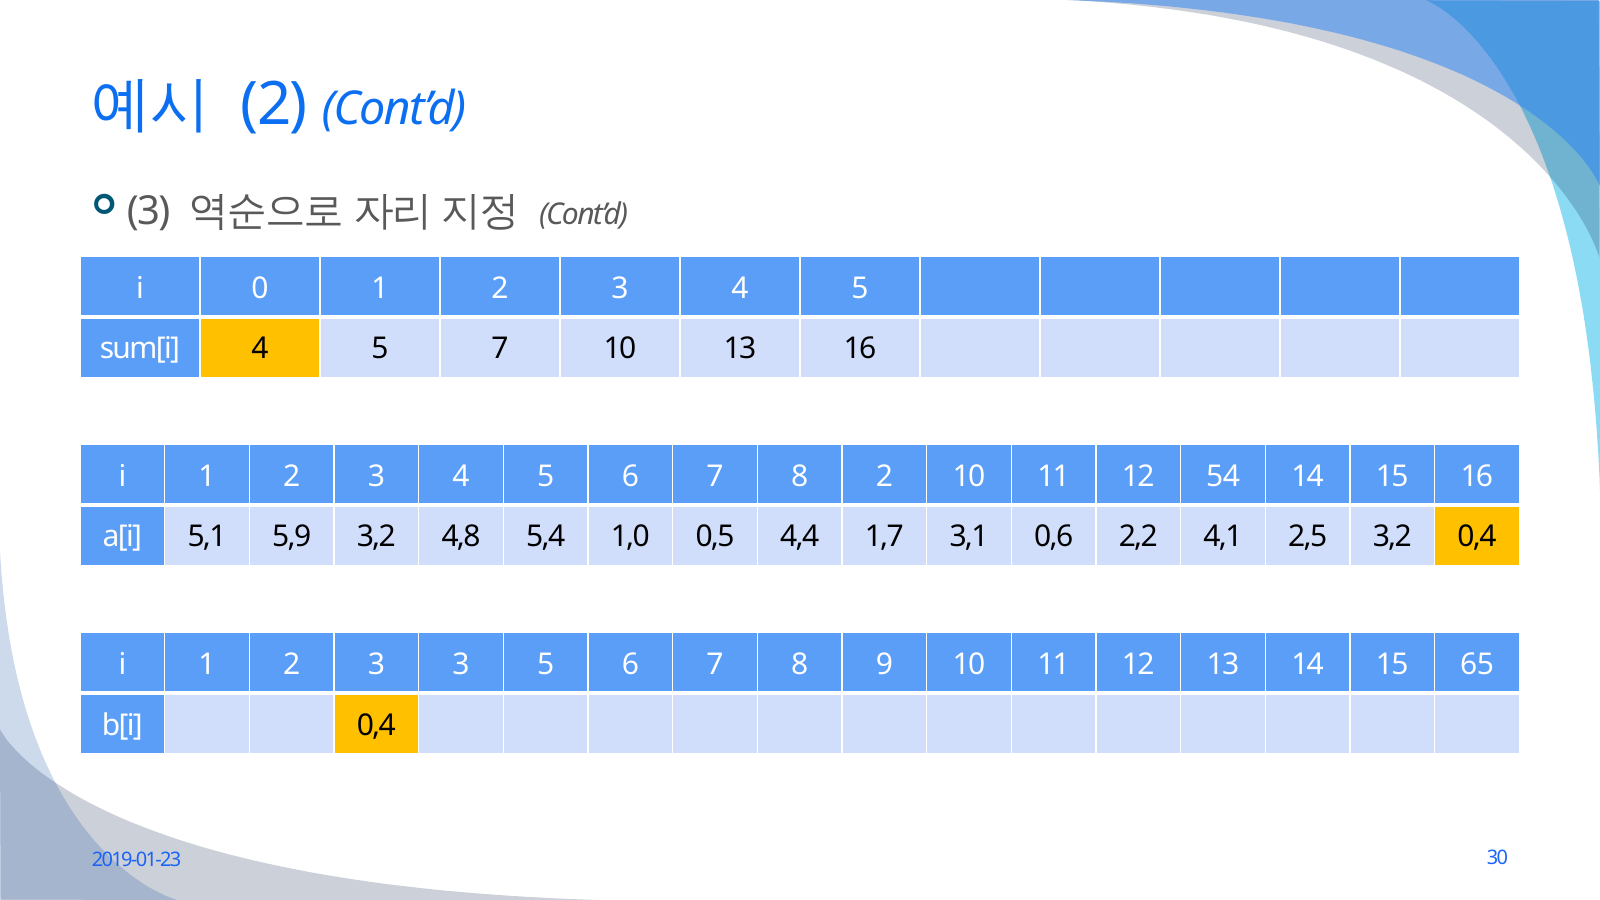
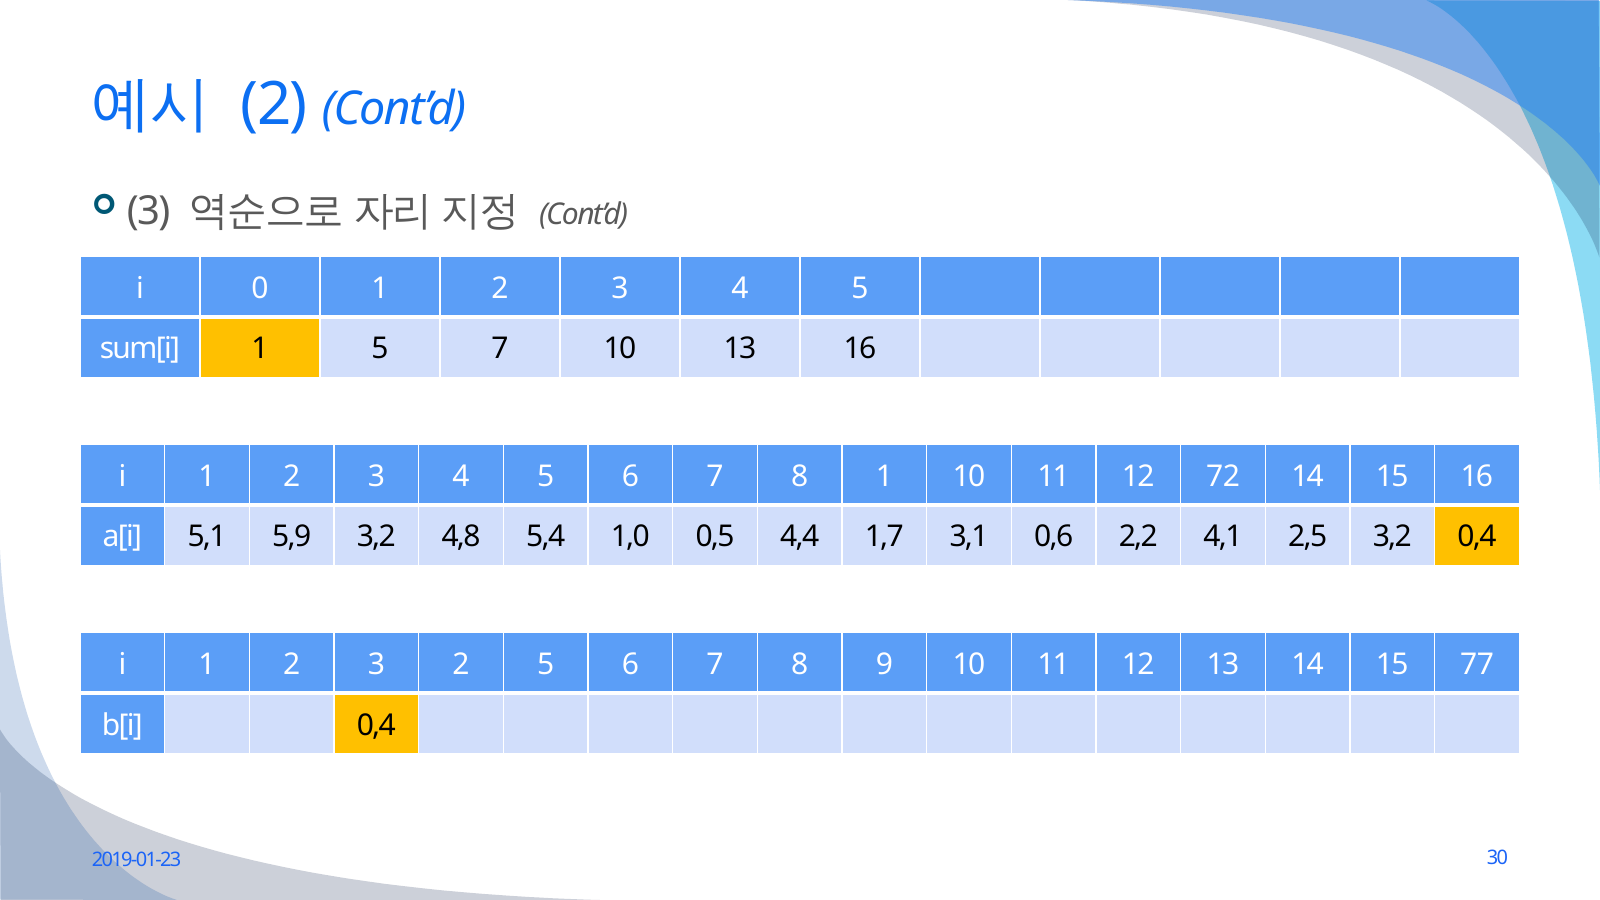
sum[i 4: 4 -> 1
8 2: 2 -> 1
54: 54 -> 72
3 3: 3 -> 2
65: 65 -> 77
